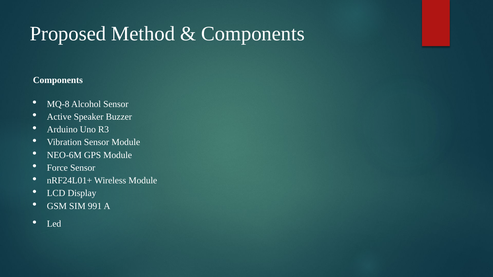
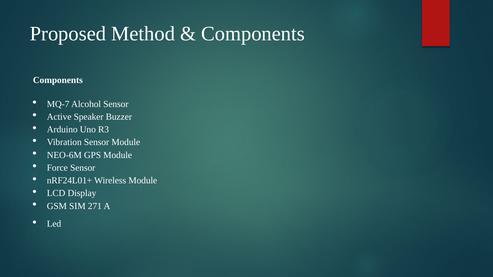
MQ-8: MQ-8 -> MQ-7
991: 991 -> 271
